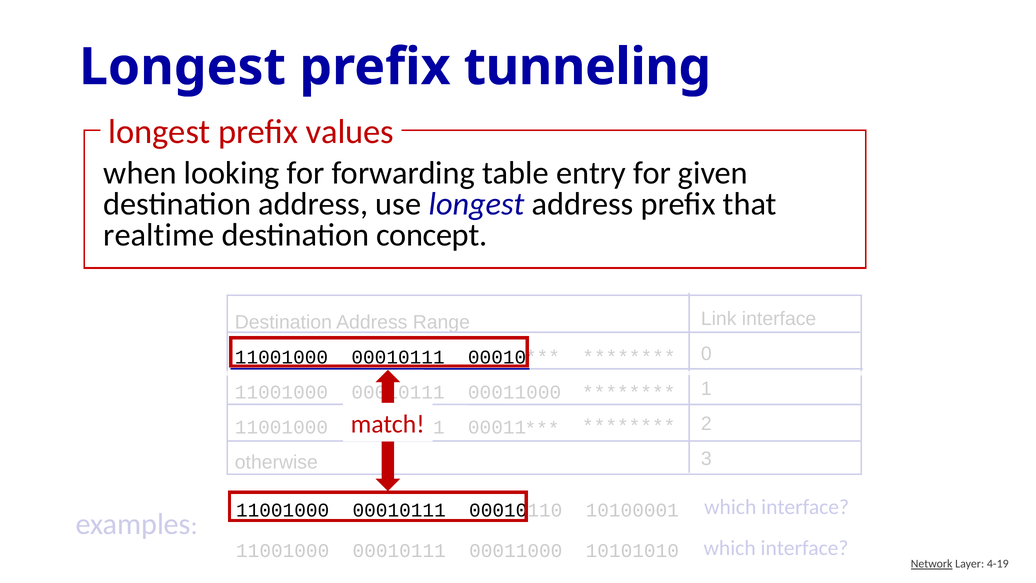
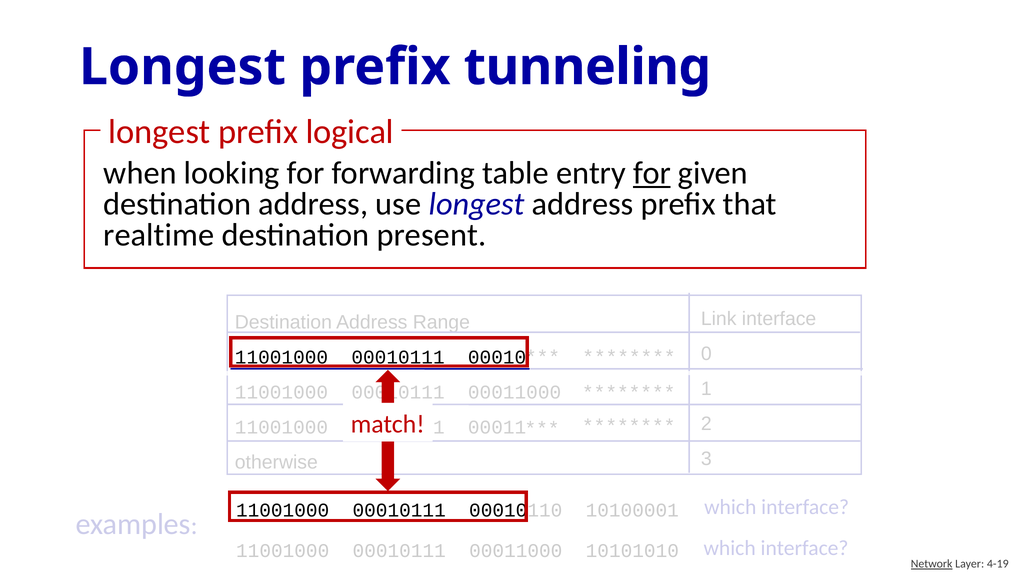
values: values -> logical
for at (652, 173) underline: none -> present
concept: concept -> present
